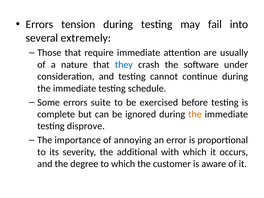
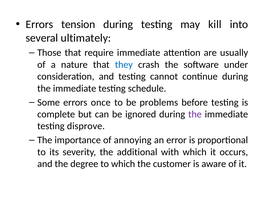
fail: fail -> kill
extremely: extremely -> ultimately
suite: suite -> once
exercised: exercised -> problems
the at (195, 114) colour: orange -> purple
